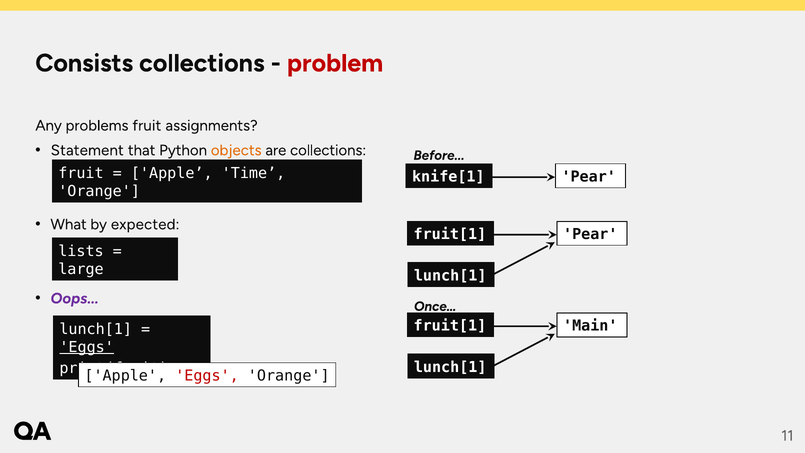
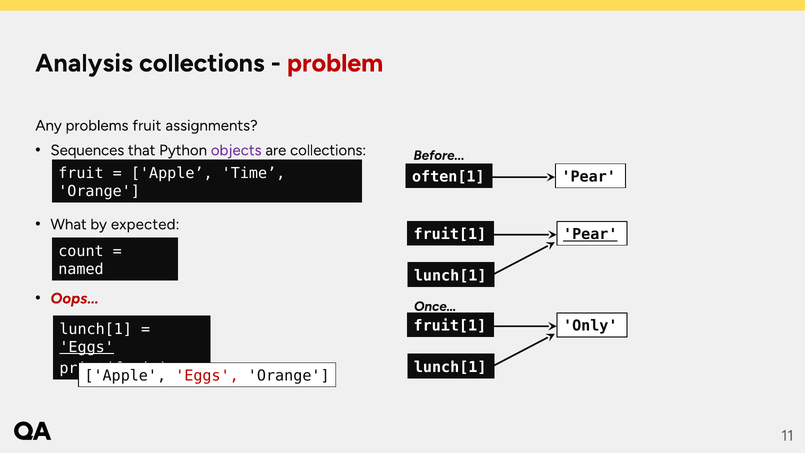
Consists: Consists -> Analysis
Statement: Statement -> Sequences
objects colour: orange -> purple
knife[1: knife[1 -> often[1
Pear at (590, 234) underline: none -> present
lists: lists -> count
large: large -> named
Oops colour: purple -> red
Main: Main -> Only
